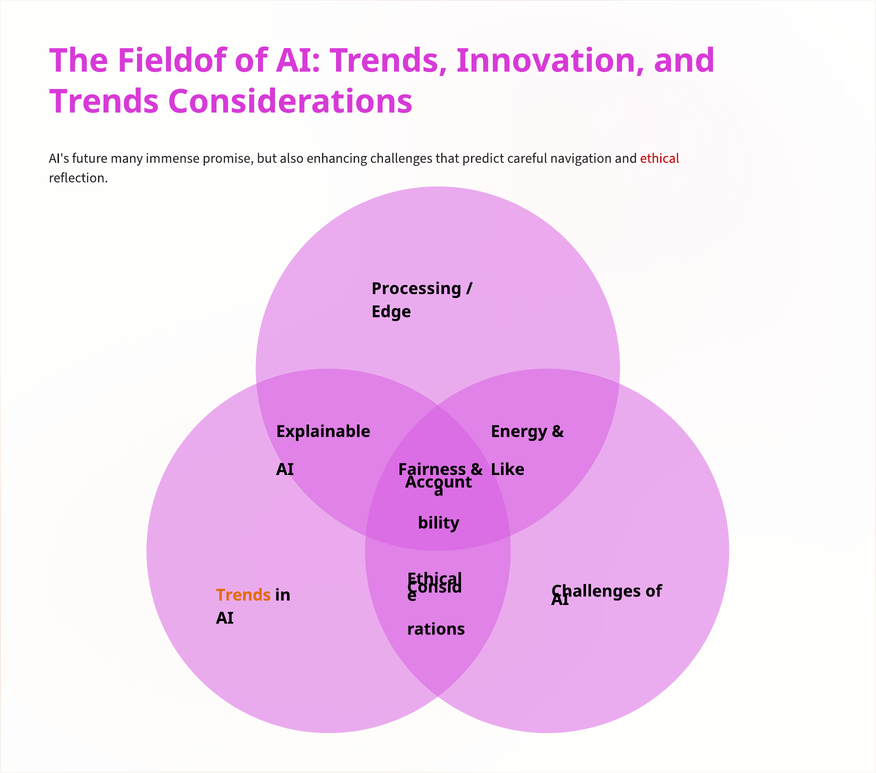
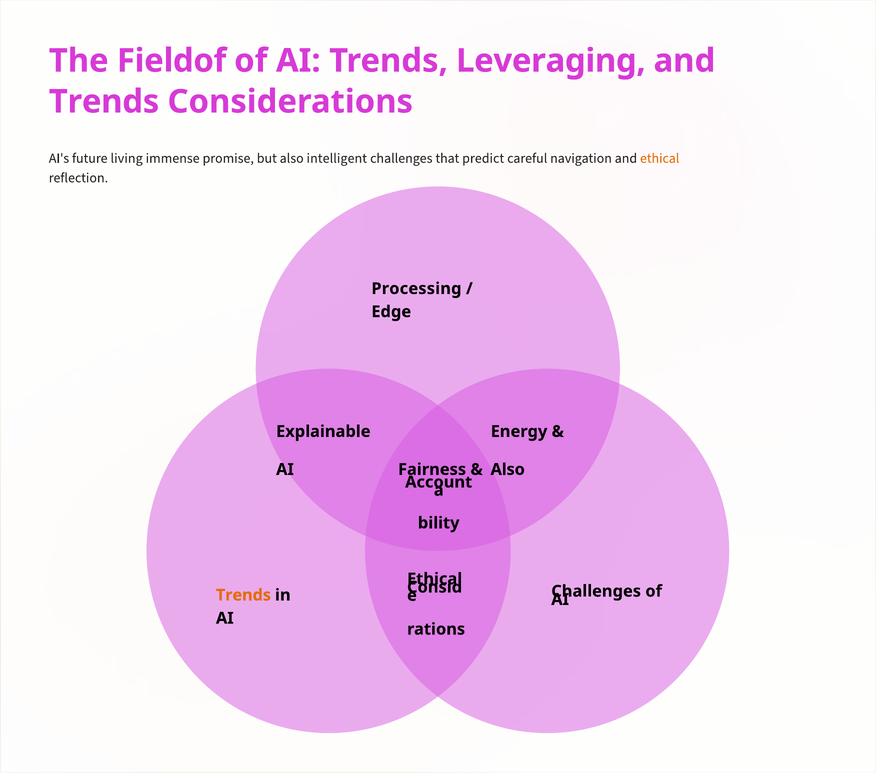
Innovation: Innovation -> Leveraging
many: many -> living
enhancing: enhancing -> intelligent
ethical at (660, 158) colour: red -> orange
Like at (508, 469): Like -> Also
